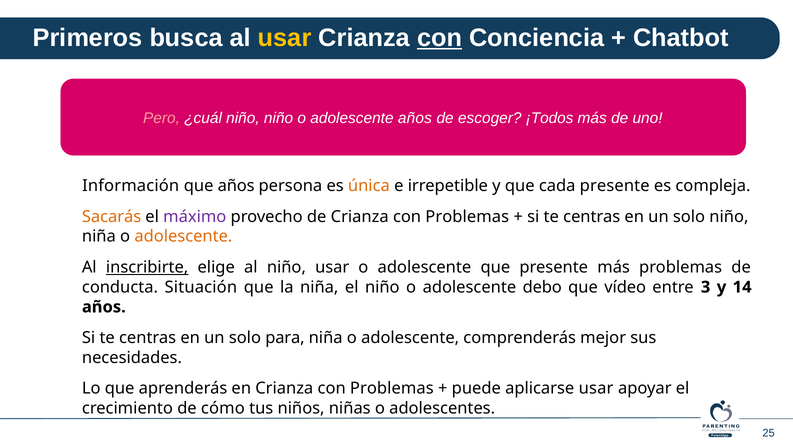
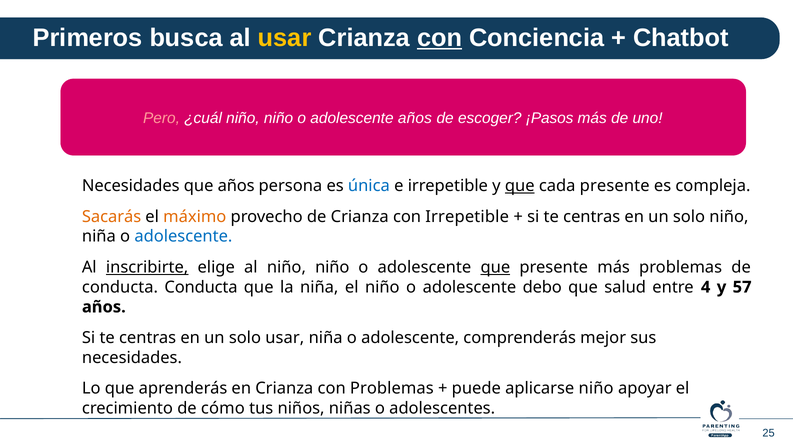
¡Todos: ¡Todos -> ¡Pasos
Información at (131, 186): Información -> Necesidades
única colour: orange -> blue
que at (520, 186) underline: none -> present
máximo colour: purple -> orange
de Crianza con Problemas: Problemas -> Irrepetible
adolescente at (183, 237) colour: orange -> blue
al niño usar: usar -> niño
que at (495, 267) underline: none -> present
conducta Situación: Situación -> Conducta
vídeo: vídeo -> salud
3: 3 -> 4
14: 14 -> 57
solo para: para -> usar
aplicarse usar: usar -> niño
